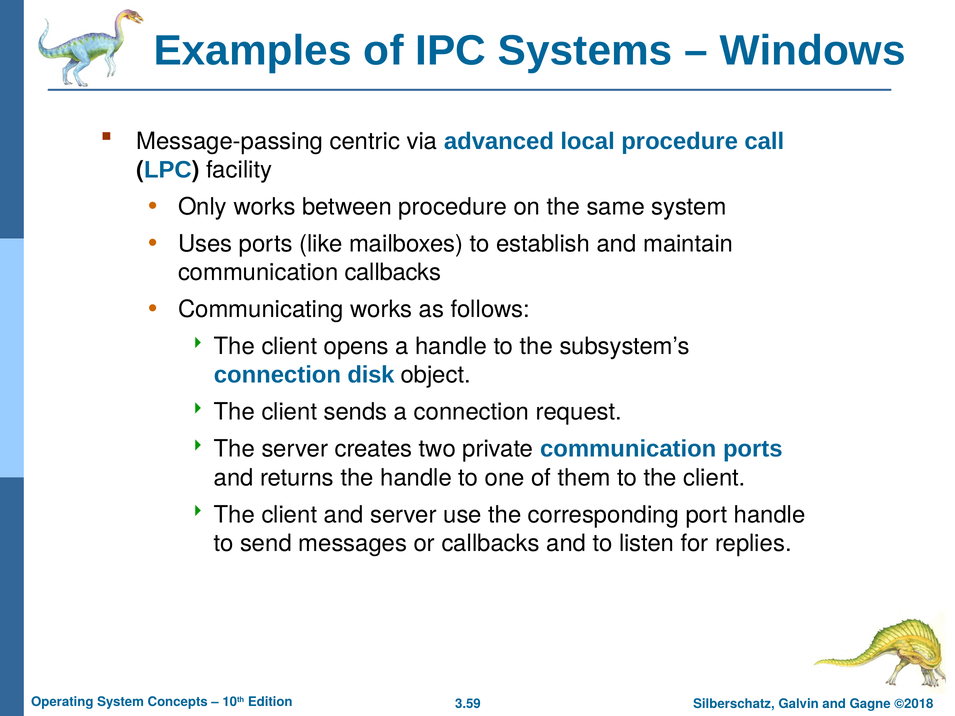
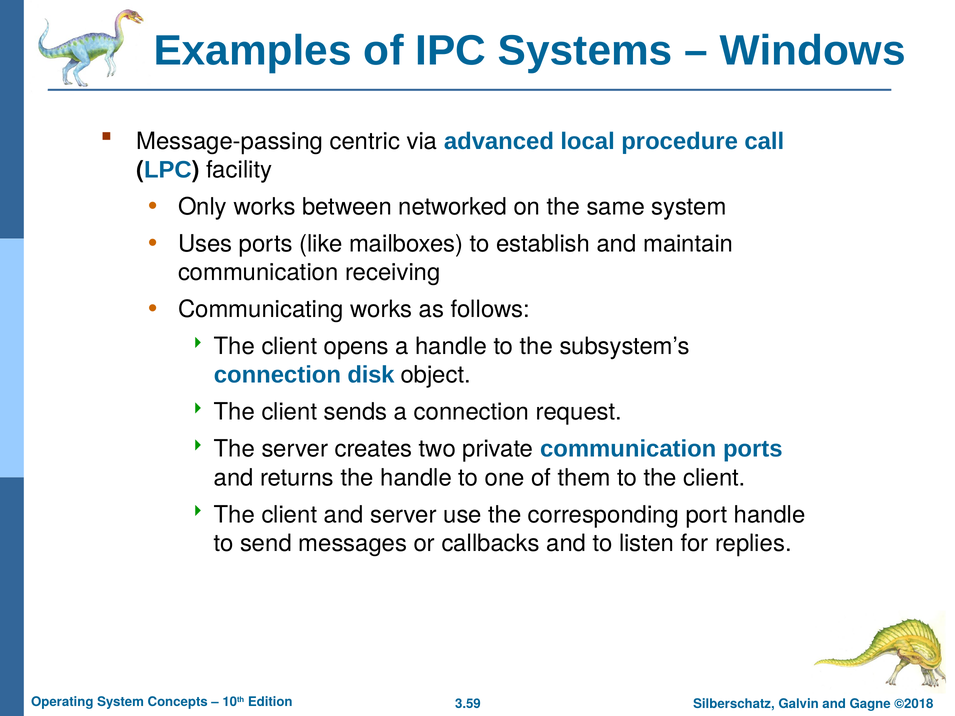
between procedure: procedure -> networked
communication callbacks: callbacks -> receiving
